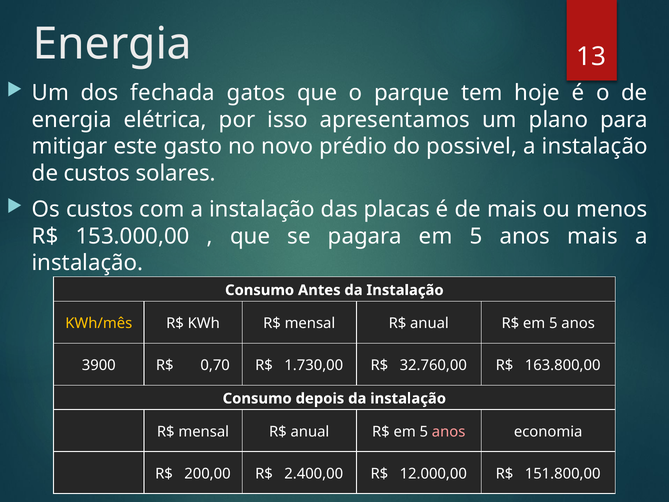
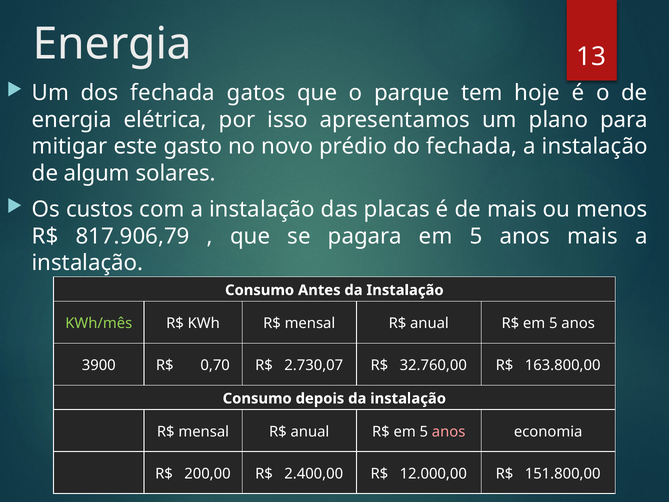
do possivel: possivel -> fechada
de custos: custos -> algum
153.000,00: 153.000,00 -> 817.906,79
KWh/mês colour: yellow -> light green
1.730,00: 1.730,00 -> 2.730,07
